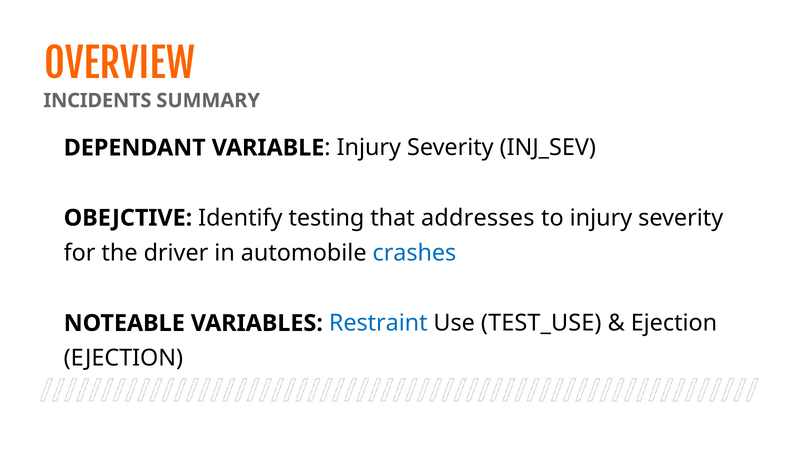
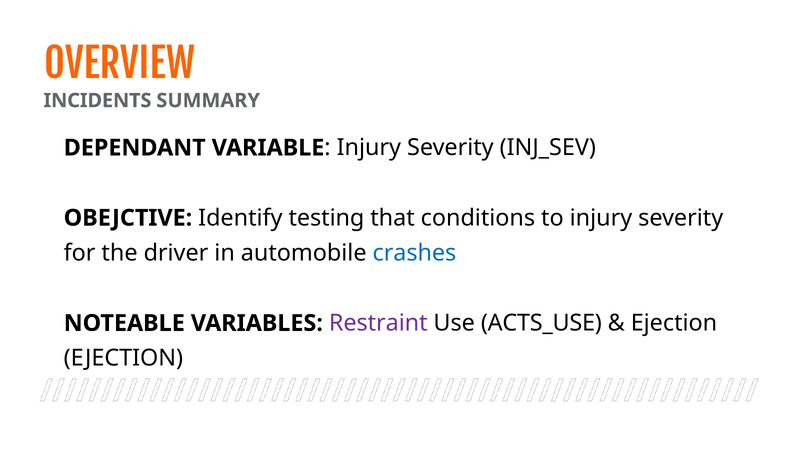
addresses: addresses -> conditions
Restraint colour: blue -> purple
TEST_USE: TEST_USE -> ACTS_USE
